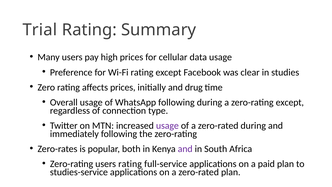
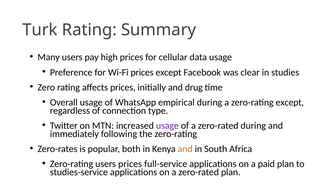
Trial: Trial -> Turk
Wi-Fi rating: rating -> prices
WhatsApp following: following -> empirical
and at (185, 149) colour: purple -> orange
users rating: rating -> prices
